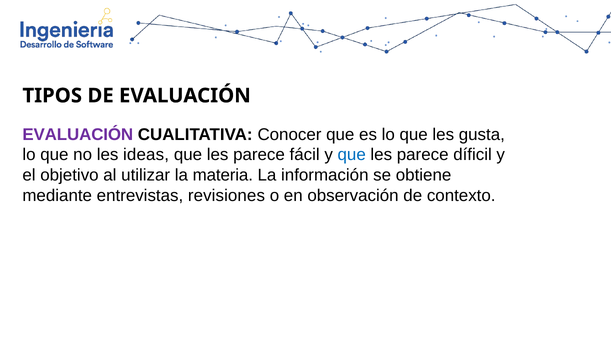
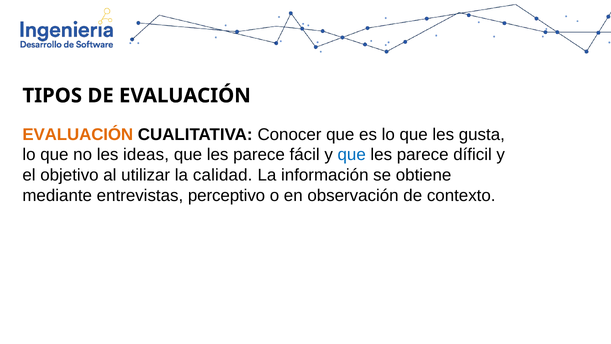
EVALUACIÓN at (78, 134) colour: purple -> orange
materia: materia -> calidad
revisiones: revisiones -> perceptivo
